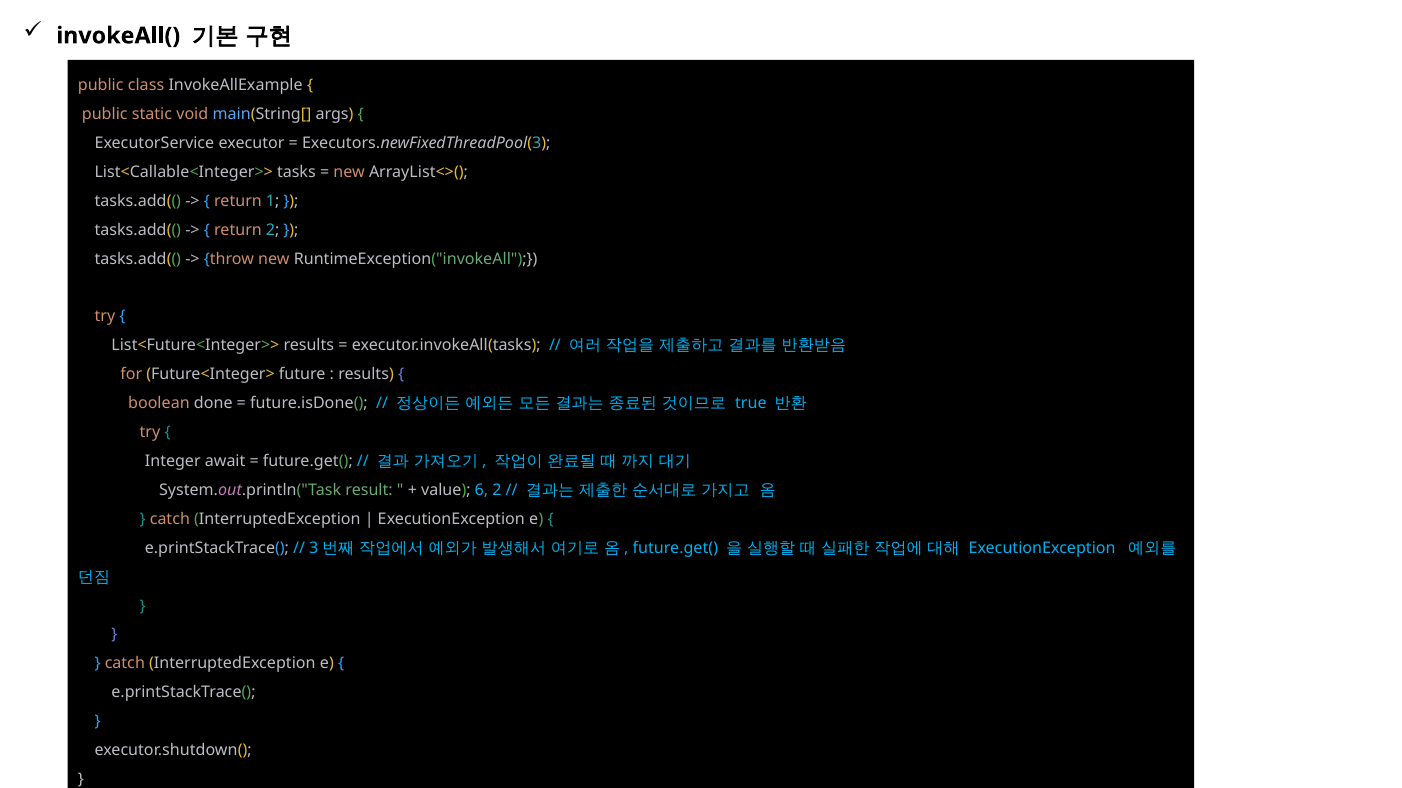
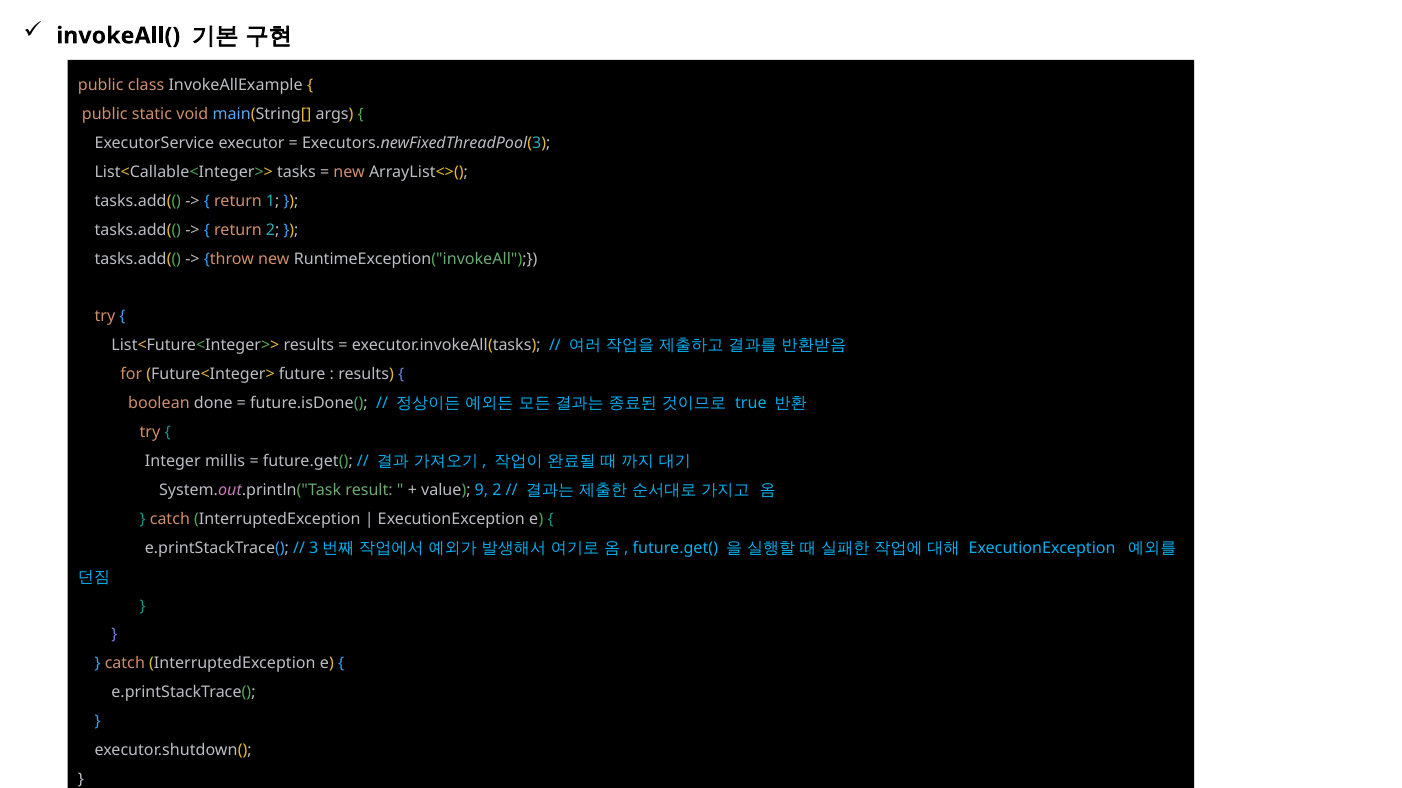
await: await -> millis
6: 6 -> 9
